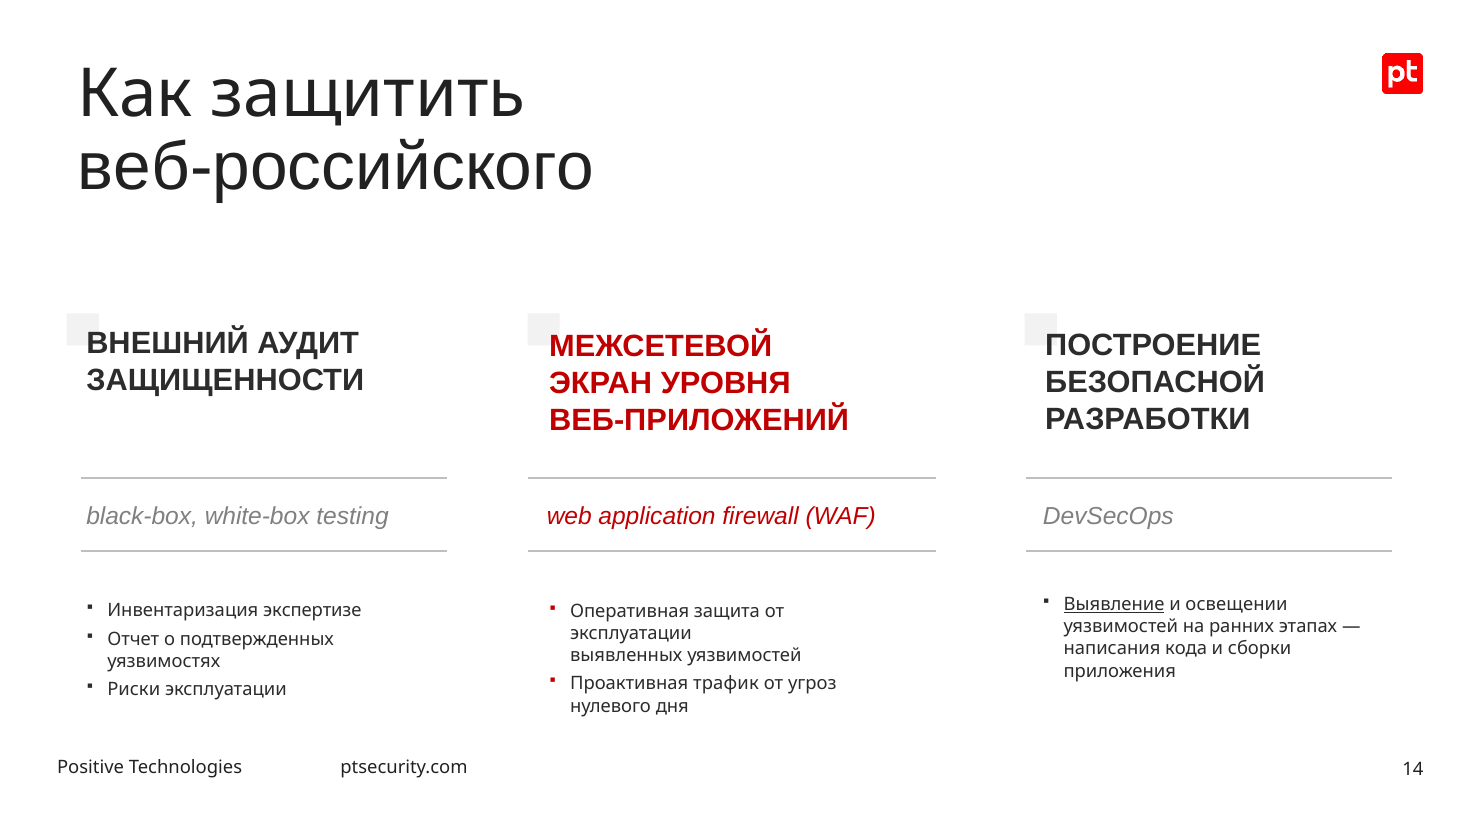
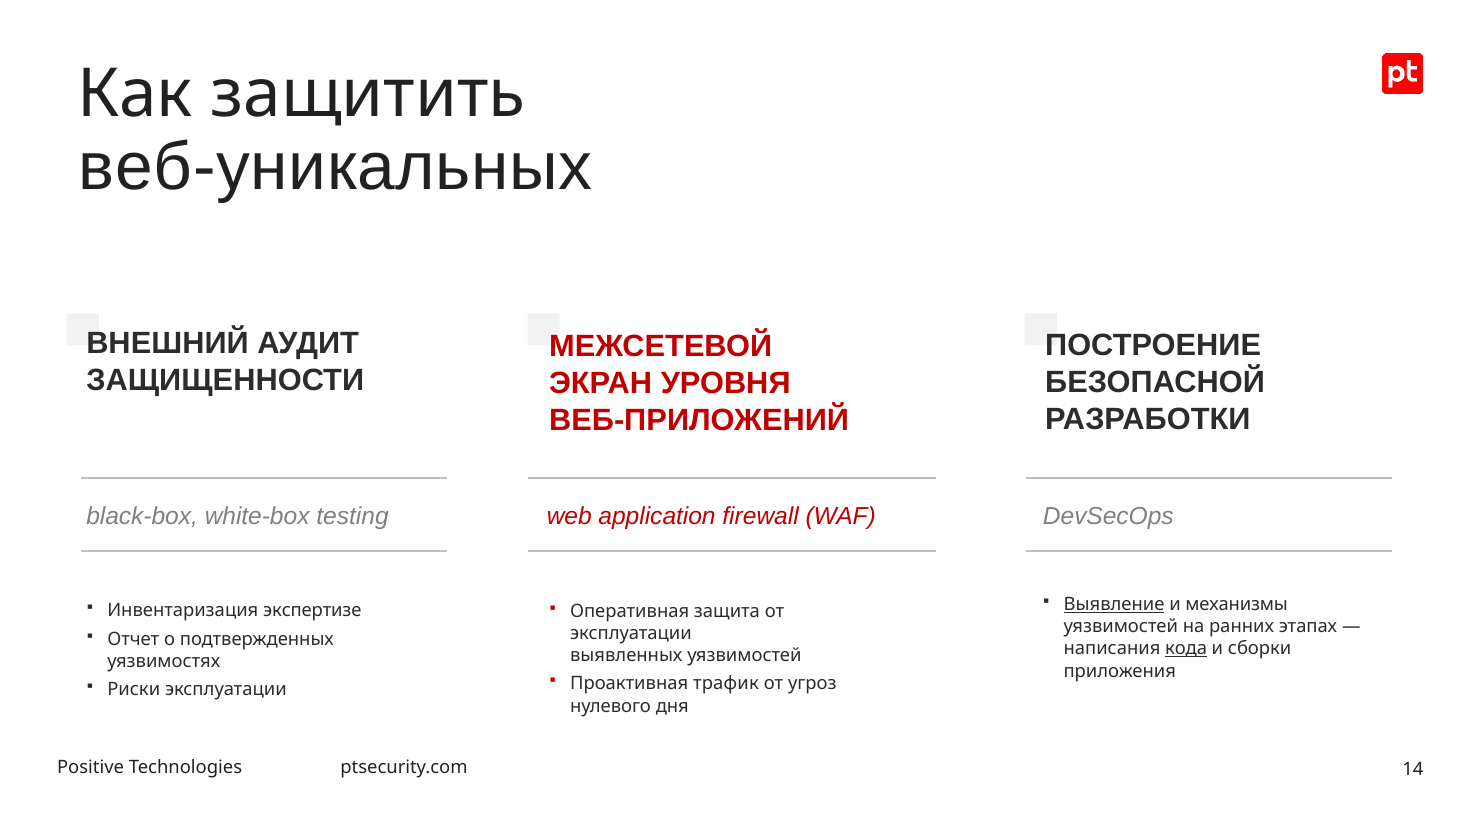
веб-российского: веб-российского -> веб-уникальных
освещении: освещении -> механизмы
кода underline: none -> present
